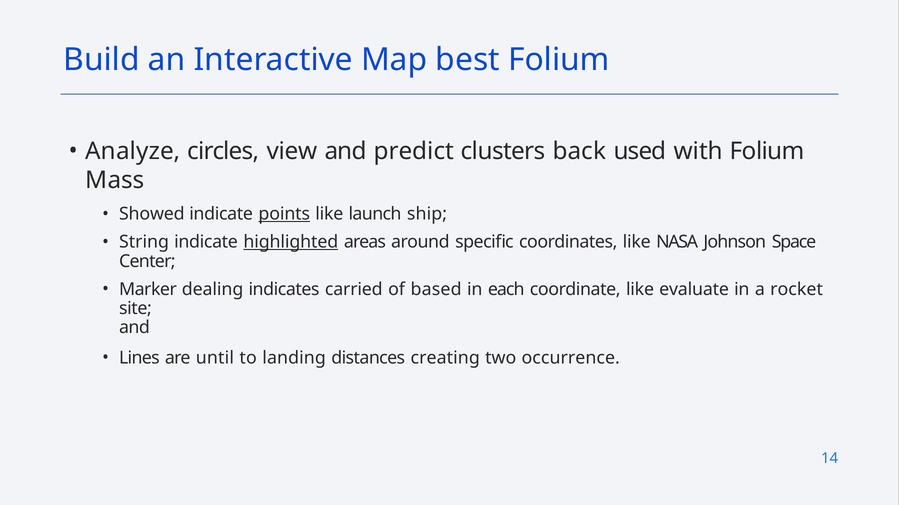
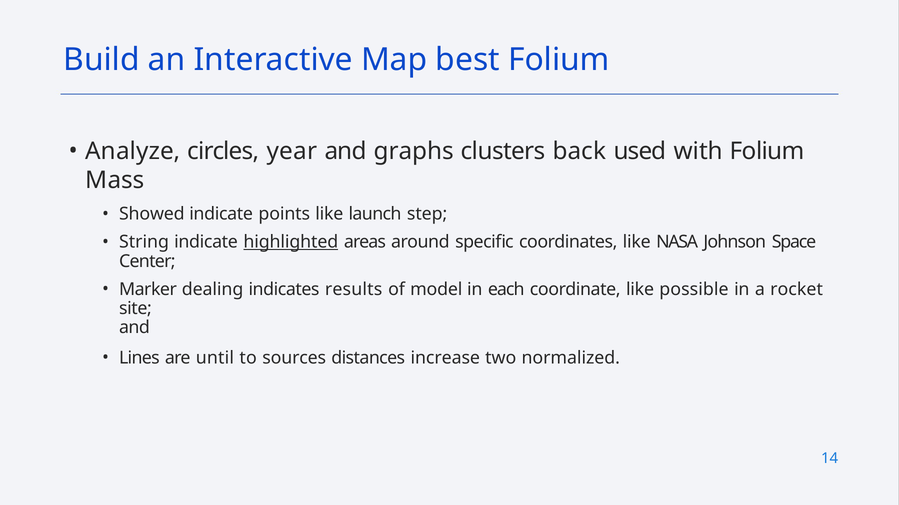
view: view -> year
predict: predict -> graphs
points underline: present -> none
ship: ship -> step
carried: carried -> results
based: based -> model
evaluate: evaluate -> possible
landing: landing -> sources
creating: creating -> increase
occurrence: occurrence -> normalized
